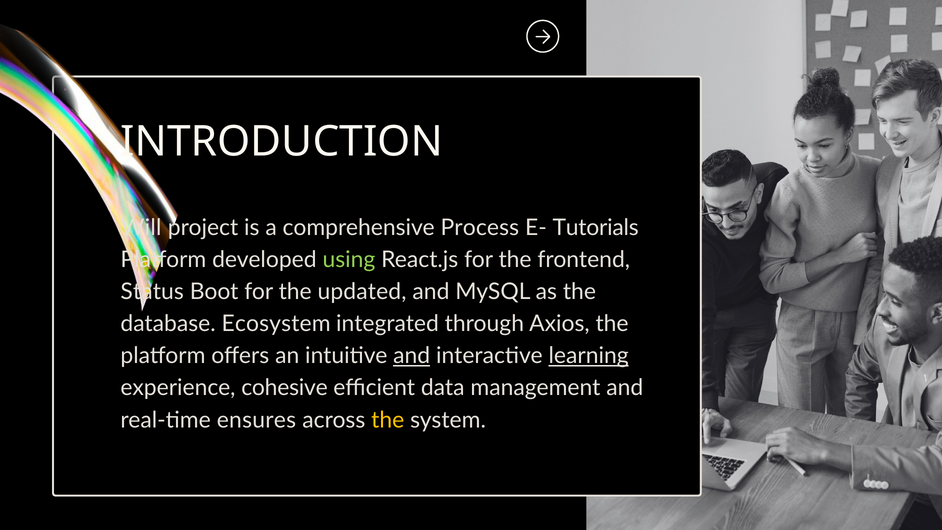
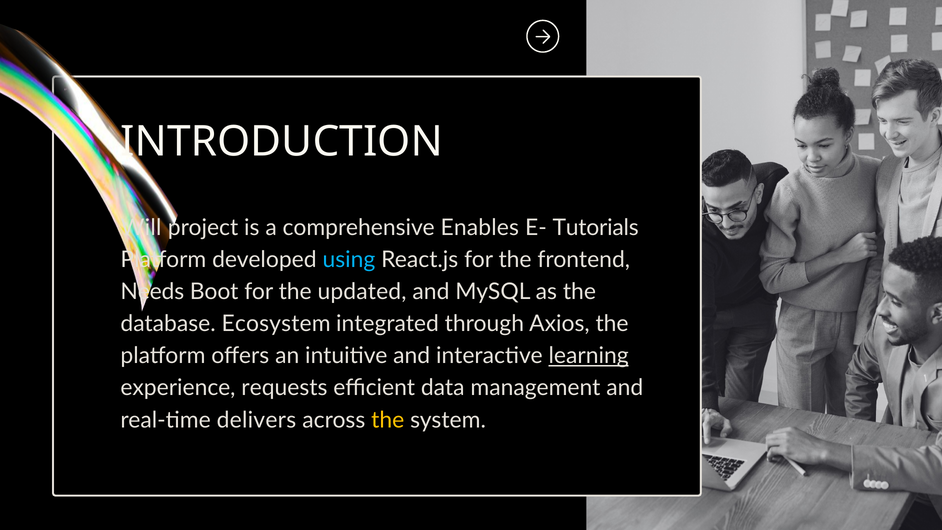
Process: Process -> Enables
using colour: light green -> light blue
Status: Status -> Needs
and at (412, 356) underline: present -> none
cohesive: cohesive -> requests
ensures: ensures -> delivers
